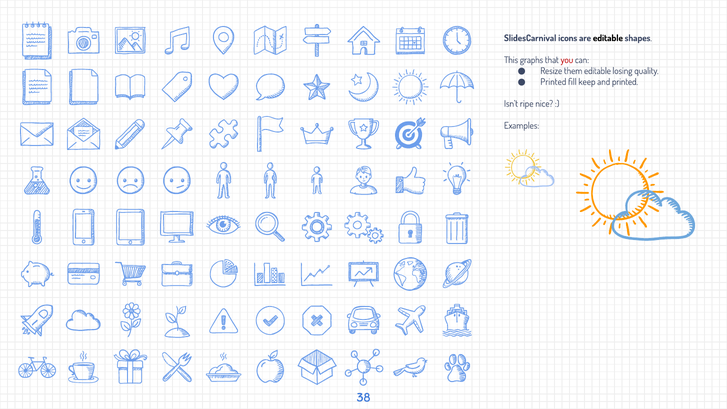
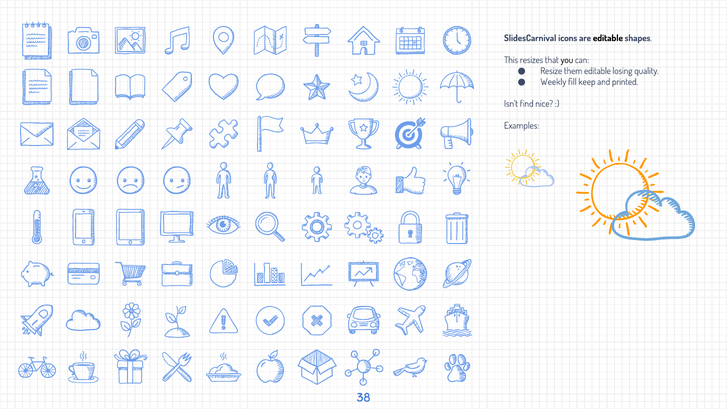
graphs: graphs -> resizes
you colour: red -> black
Printed at (553, 82): Printed -> Weekly
ripe: ripe -> find
